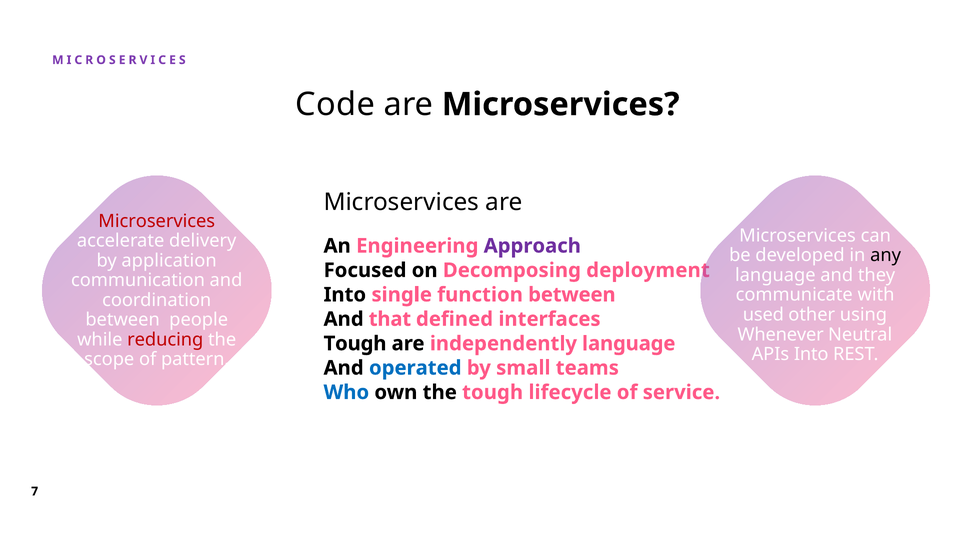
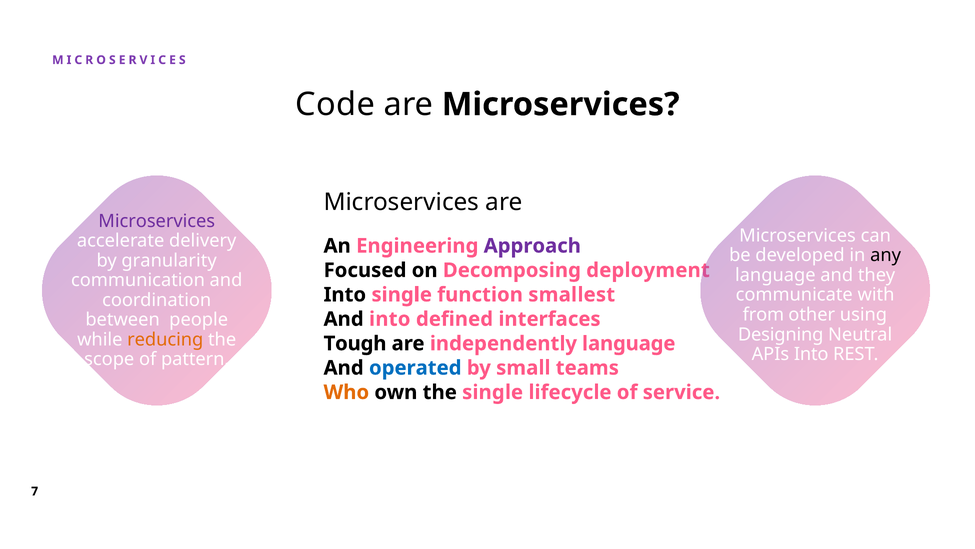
Microservices at (157, 221) colour: red -> purple
application: application -> granularity
function between: between -> smallest
used: used -> from
And that: that -> into
Whenever: Whenever -> Designing
reducing colour: red -> orange
Who colour: blue -> orange
the tough: tough -> single
